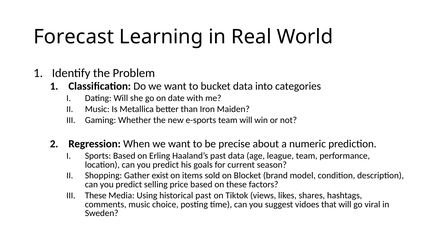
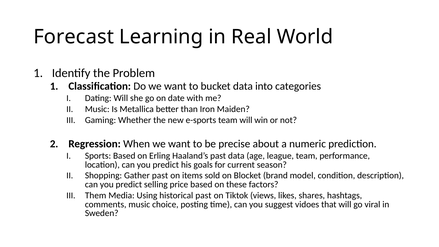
Gather exist: exist -> past
These at (96, 195): These -> Them
